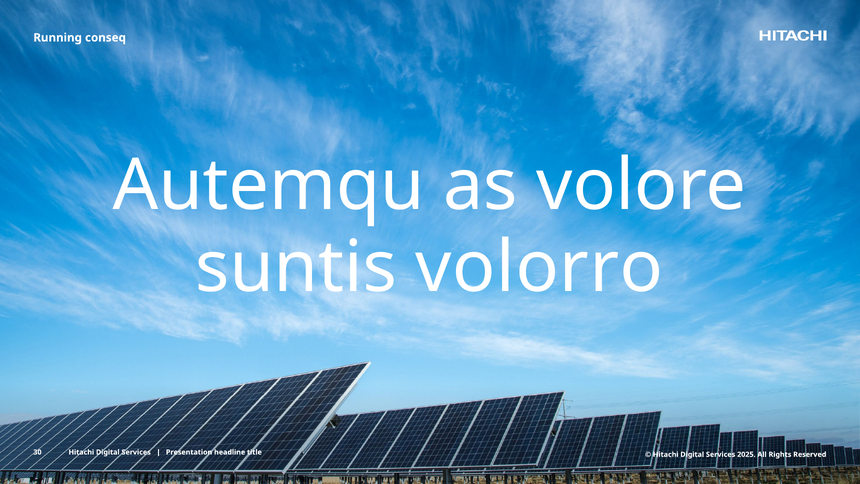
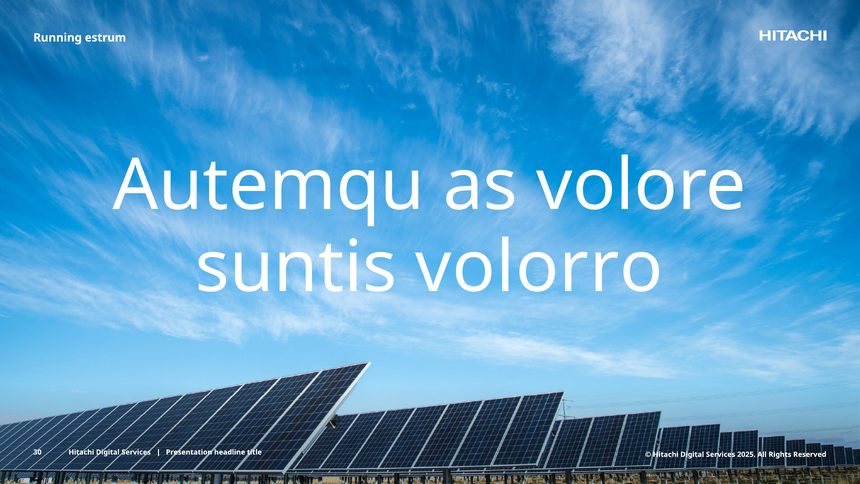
conseq: conseq -> estrum
